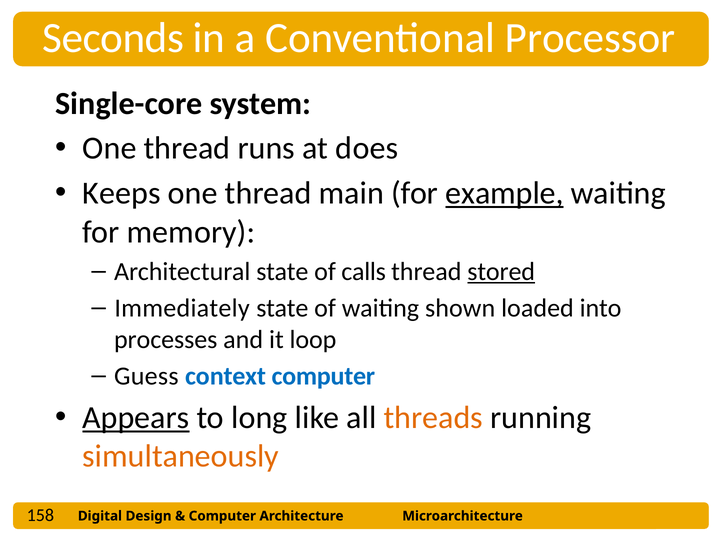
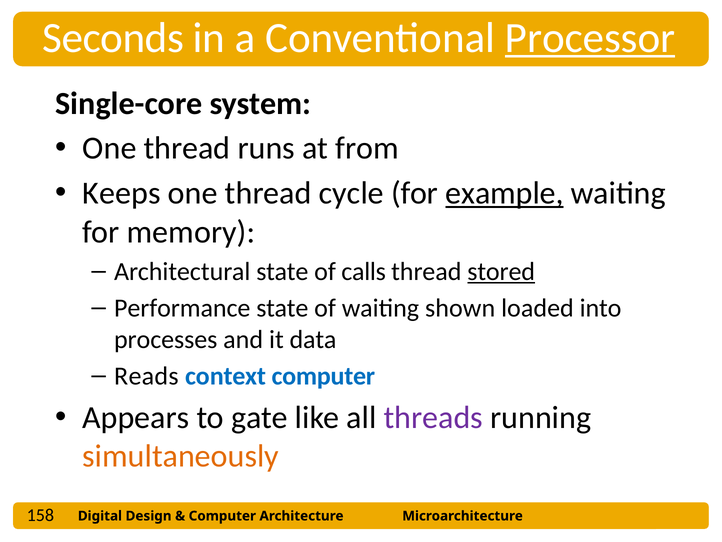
Processor underline: none -> present
does: does -> from
main: main -> cycle
Immediately: Immediately -> Performance
loop: loop -> data
Guess: Guess -> Reads
Appears underline: present -> none
long: long -> gate
threads colour: orange -> purple
